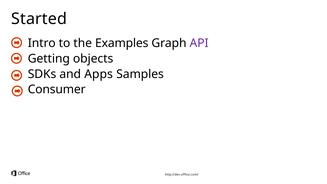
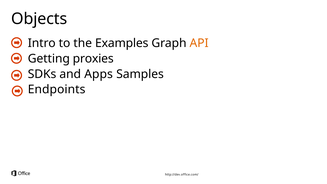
Started: Started -> Objects
API colour: purple -> orange
objects: objects -> proxies
Consumer: Consumer -> Endpoints
